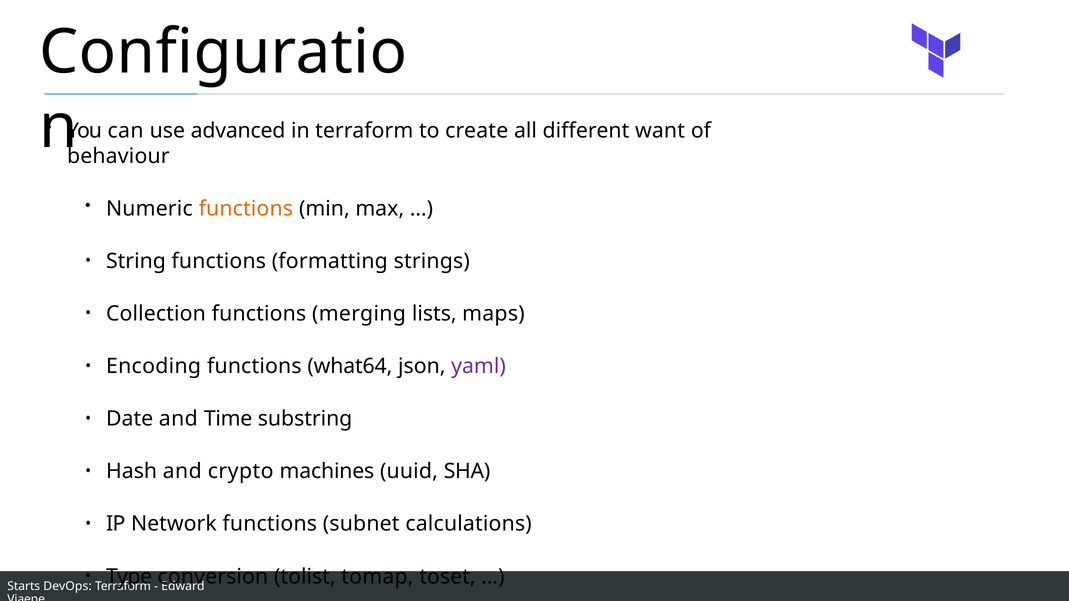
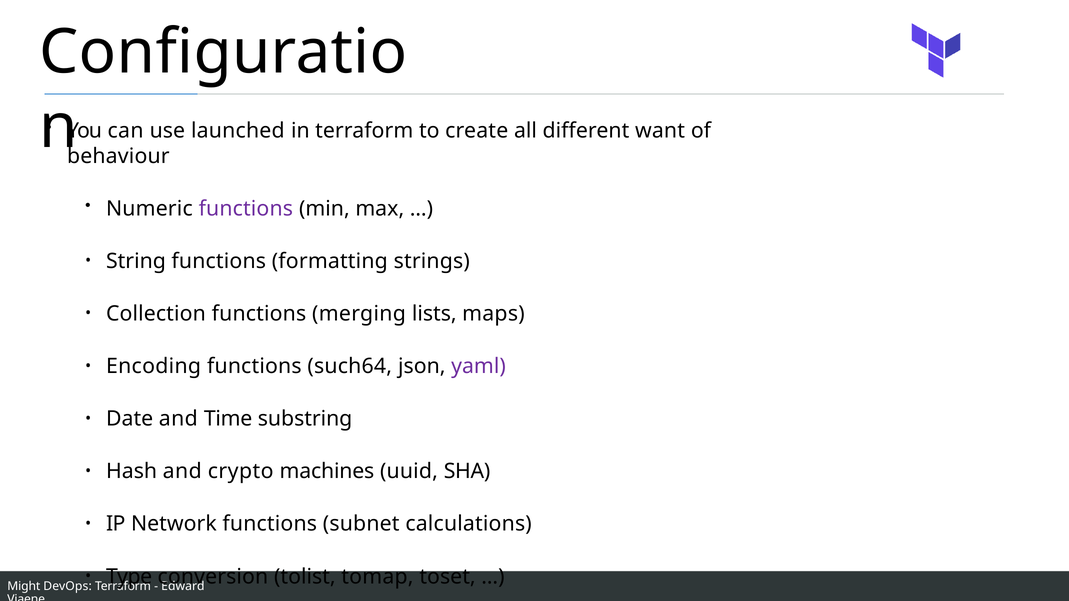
advanced: advanced -> launched
functions at (246, 209) colour: orange -> purple
what64: what64 -> such64
Starts: Starts -> Might
